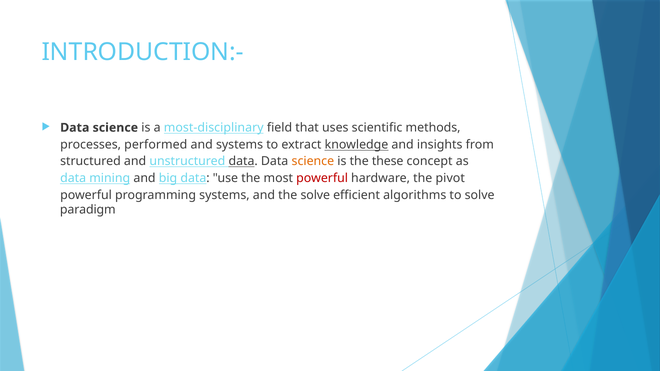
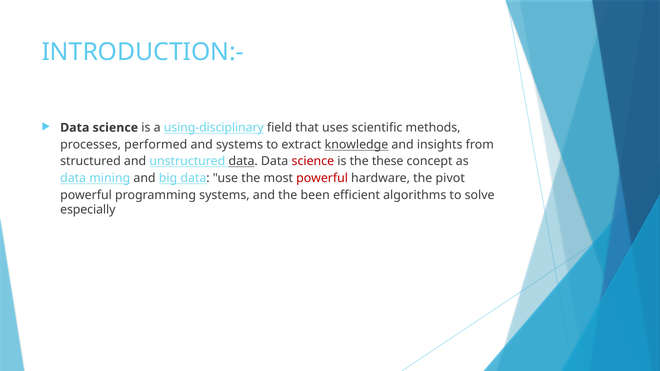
most-disciplinary: most-disciplinary -> using-disciplinary
science at (313, 161) colour: orange -> red
the solve: solve -> been
paradigm: paradigm -> especially
